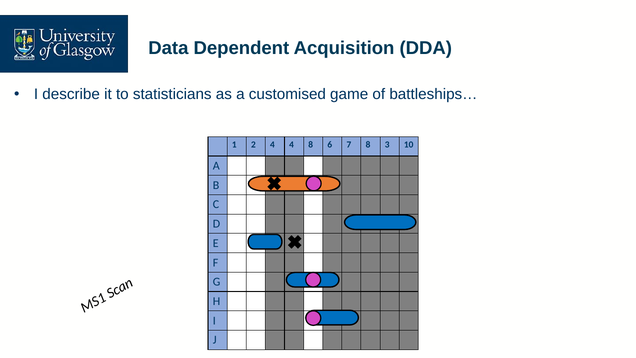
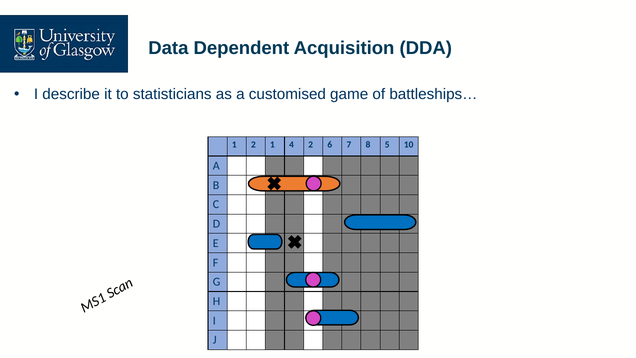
2 4: 4 -> 1
4 8: 8 -> 2
3: 3 -> 5
